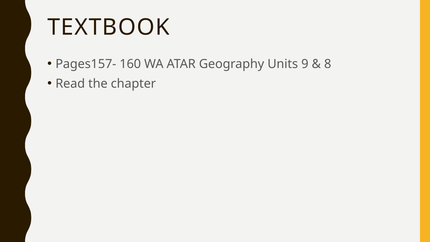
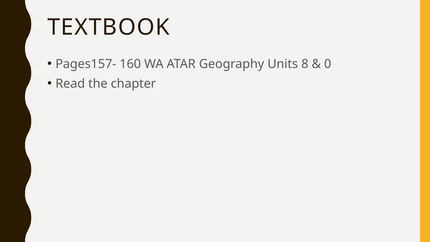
9: 9 -> 8
8: 8 -> 0
